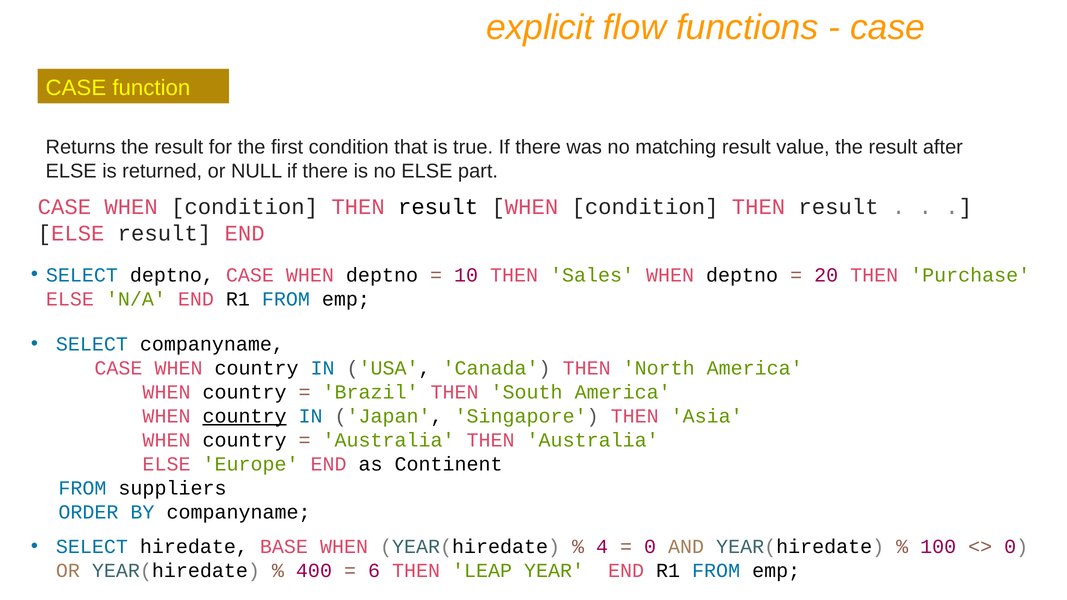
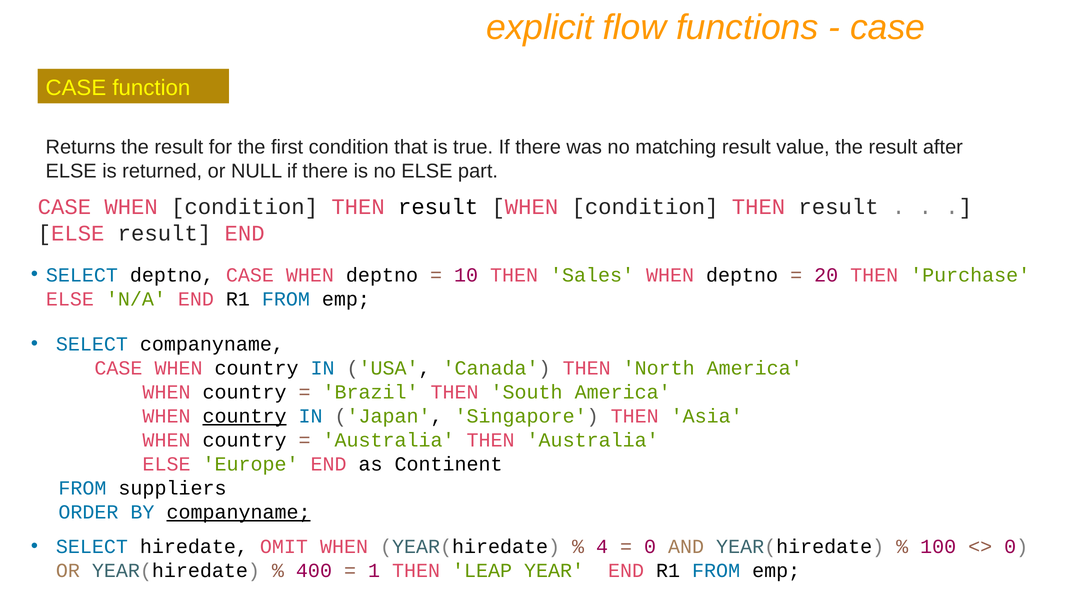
companyname at (239, 512) underline: none -> present
BASE: BASE -> OMIT
6: 6 -> 1
